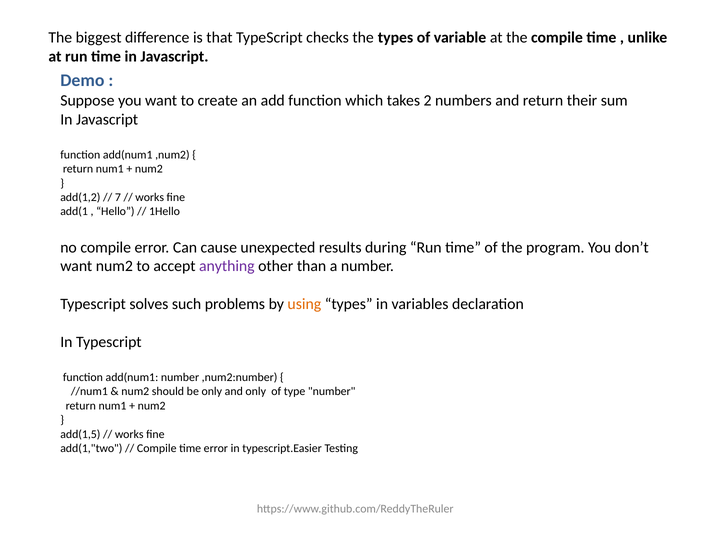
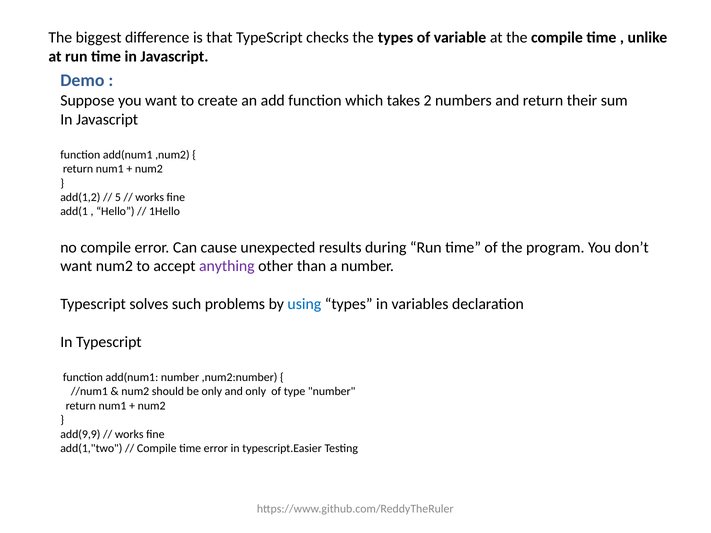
7: 7 -> 5
using colour: orange -> blue
add(1,5: add(1,5 -> add(9,9
